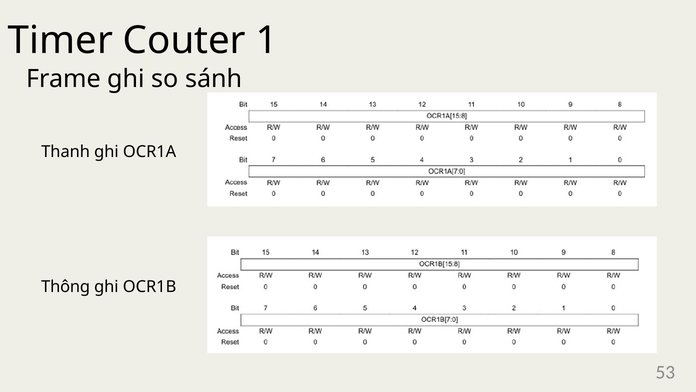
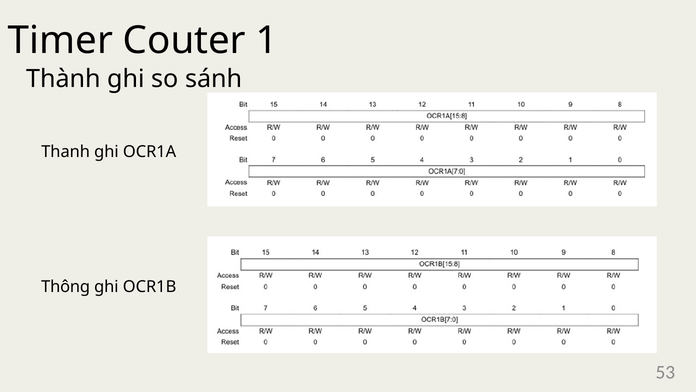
Frame: Frame -> Thành
